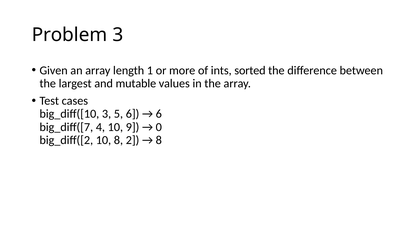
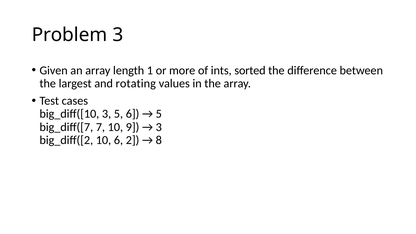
mutable: mutable -> rotating
6 at (159, 114): 6 -> 5
4: 4 -> 7
0 at (159, 127): 0 -> 3
10 8: 8 -> 6
